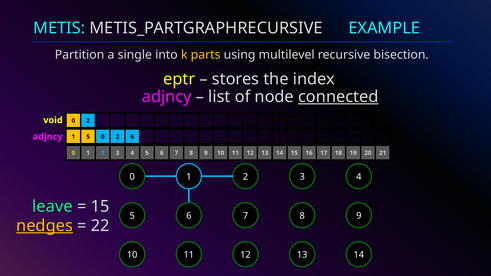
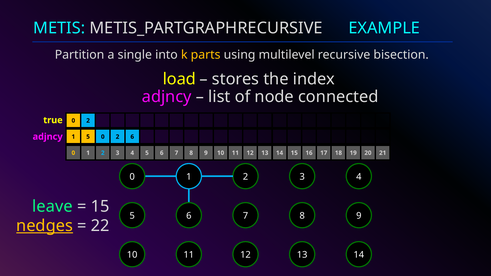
eptr: eptr -> load
connected underline: present -> none
void: void -> true
